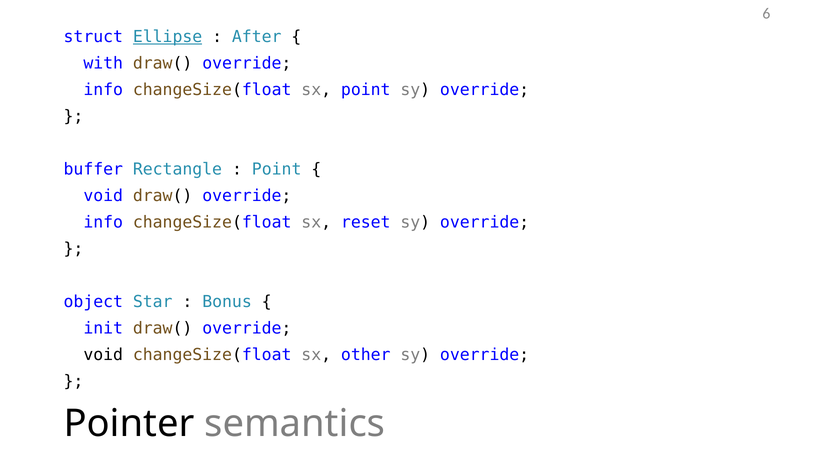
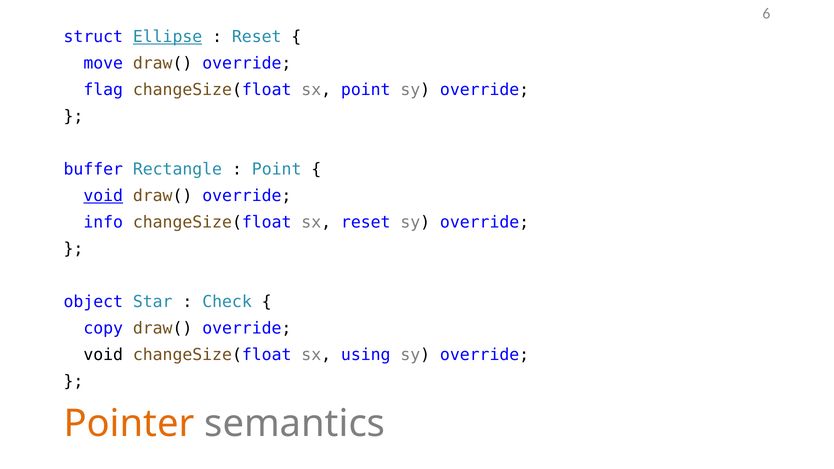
After at (257, 37): After -> Reset
with: with -> move
info at (103, 90): info -> flag
void at (103, 196) underline: none -> present
Bonus: Bonus -> Check
init: init -> copy
other: other -> using
Pointer colour: black -> orange
